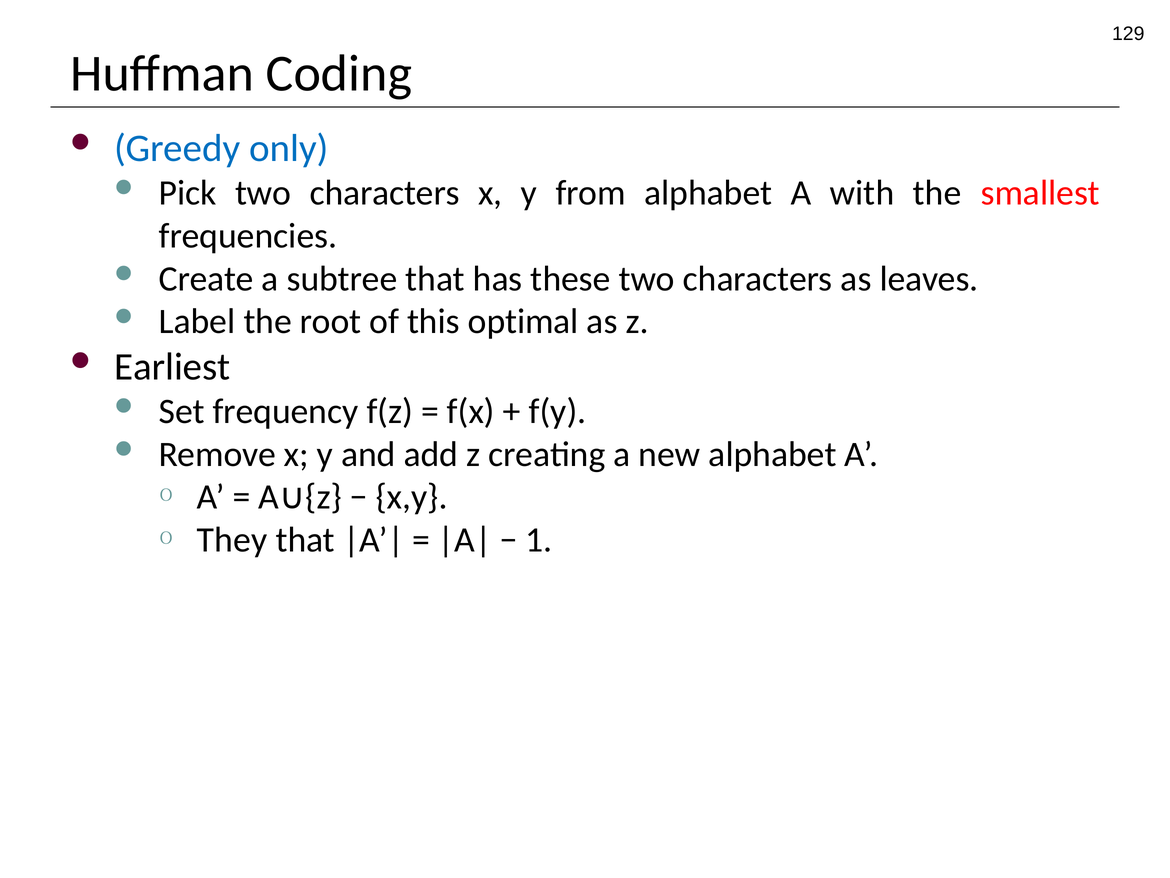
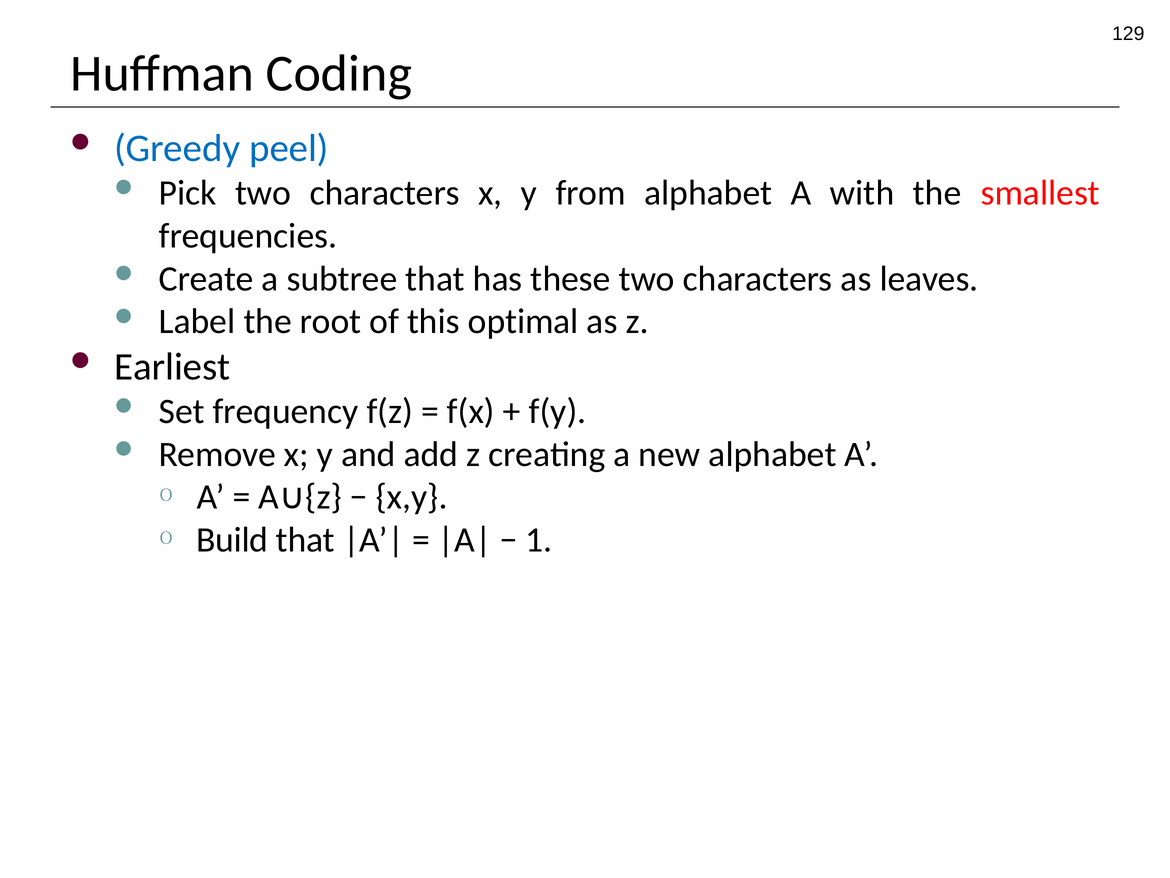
only: only -> peel
They: They -> Build
